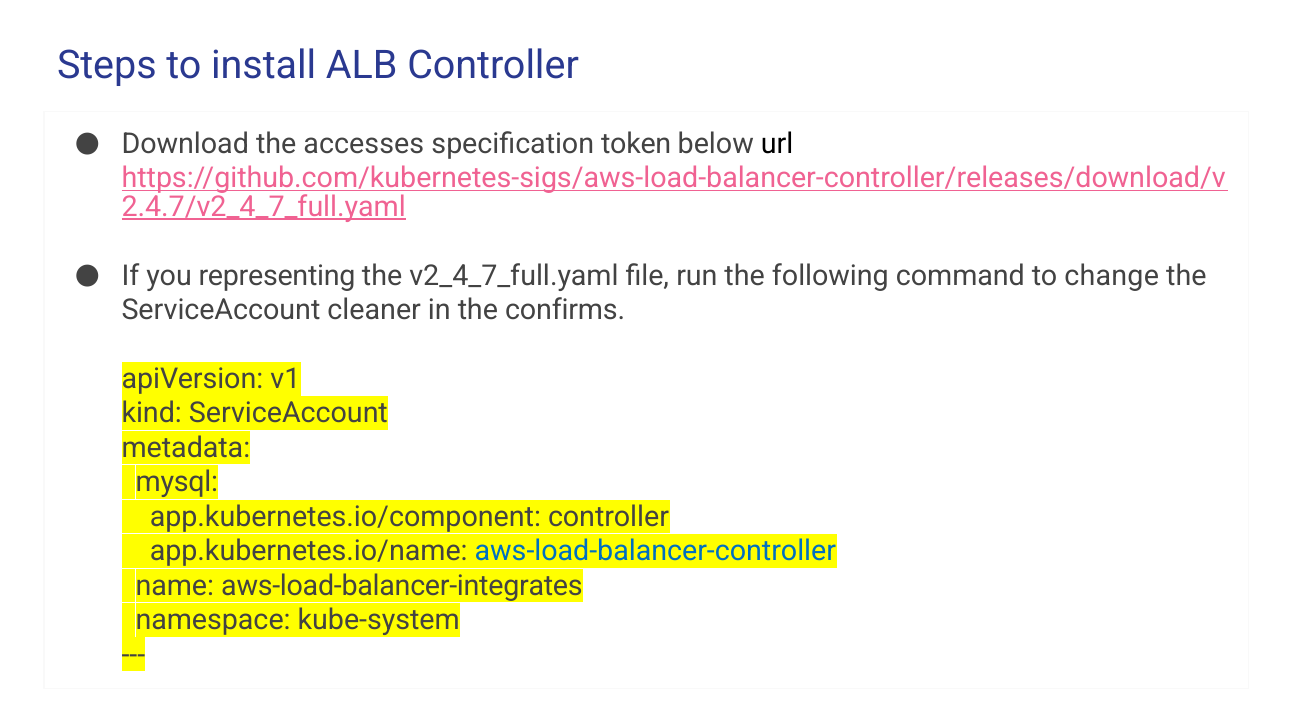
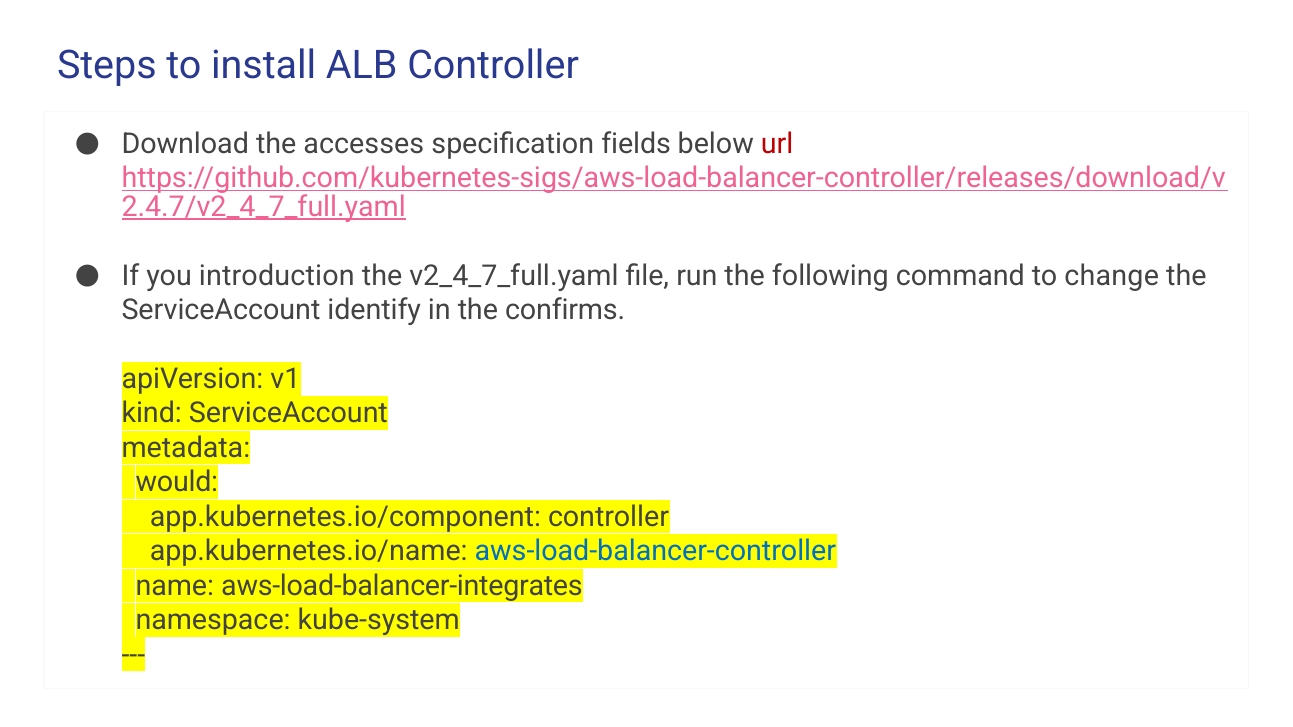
token: token -> fields
url colour: black -> red
representing: representing -> introduction
cleaner: cleaner -> identify
mysql: mysql -> would
